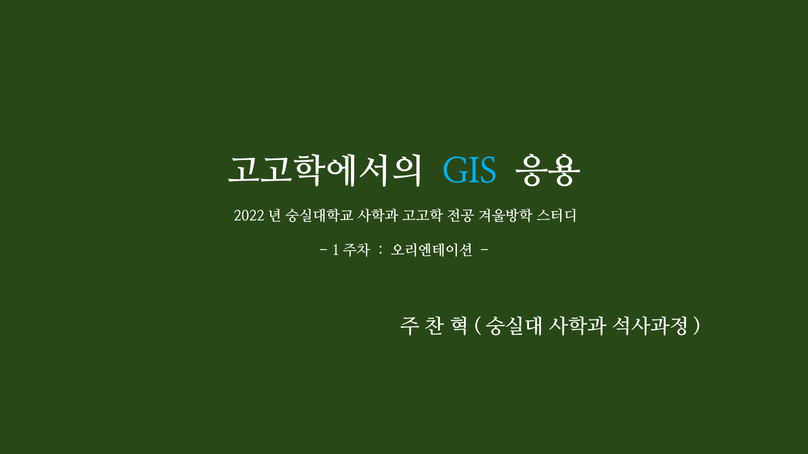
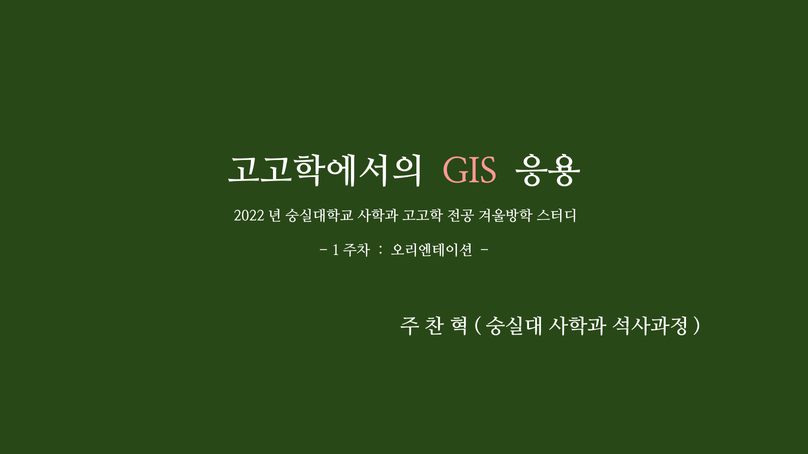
GIS colour: light blue -> pink
